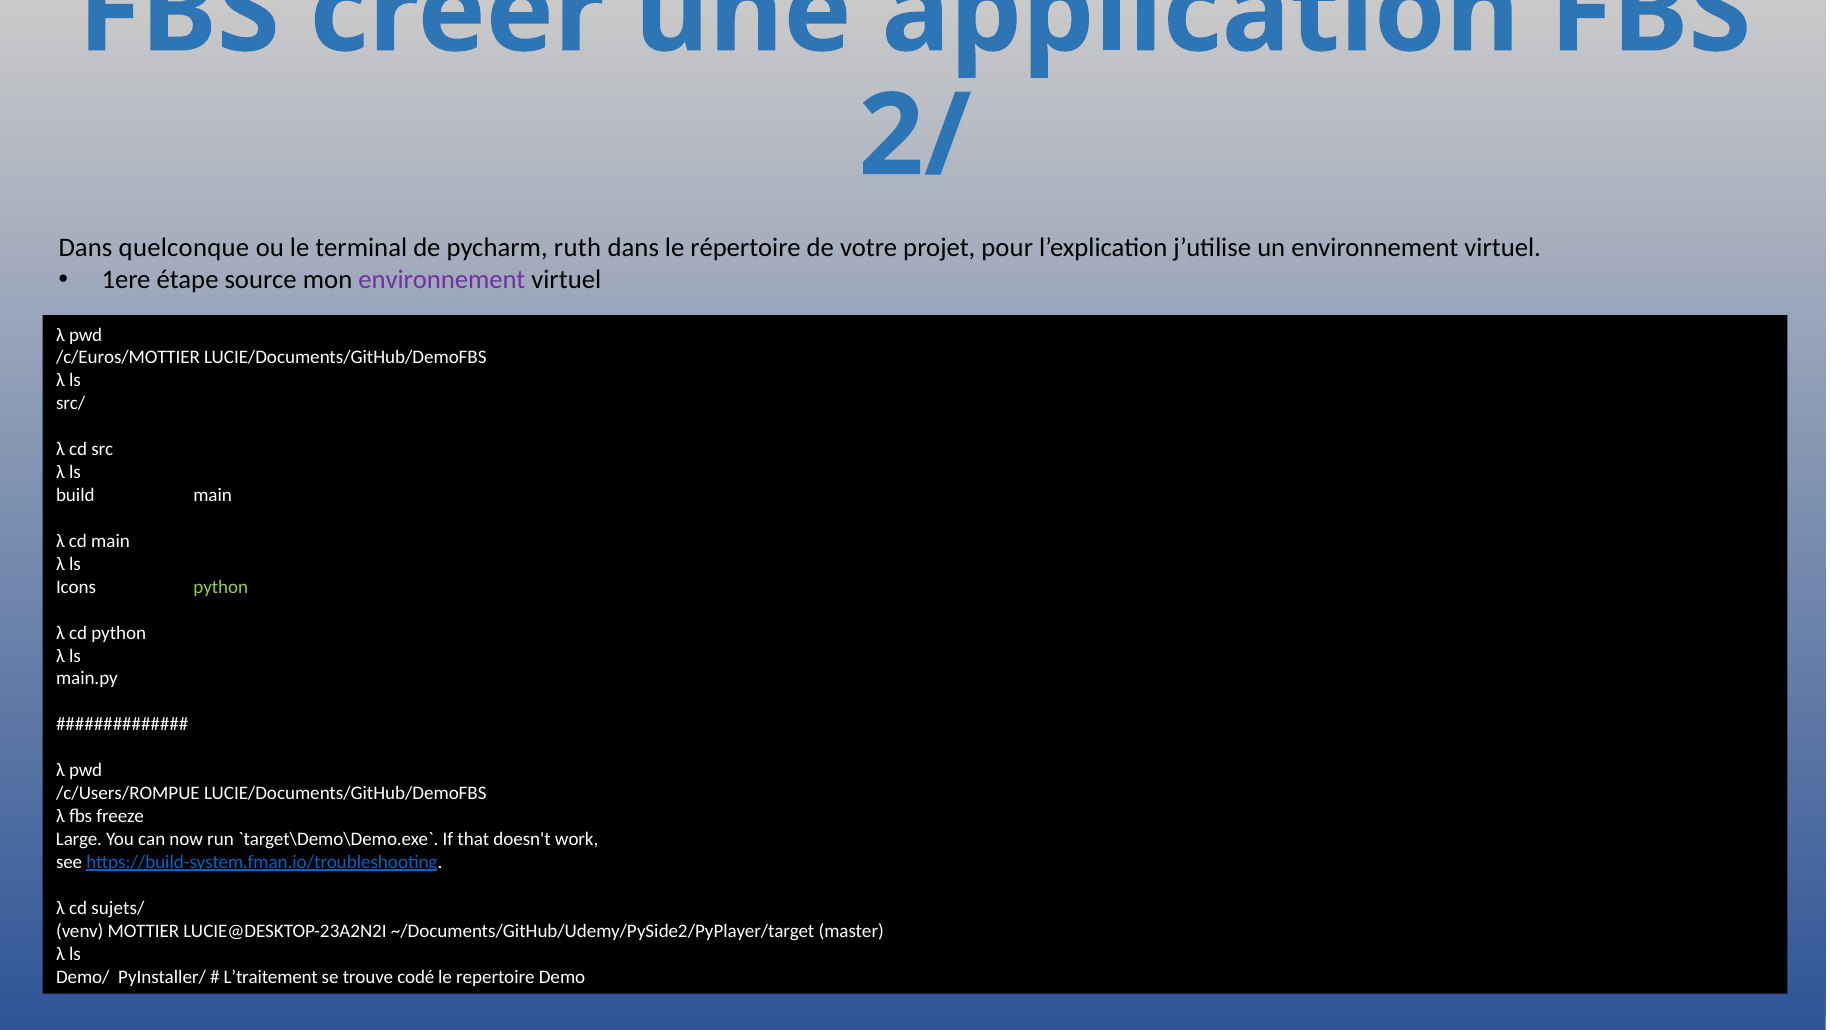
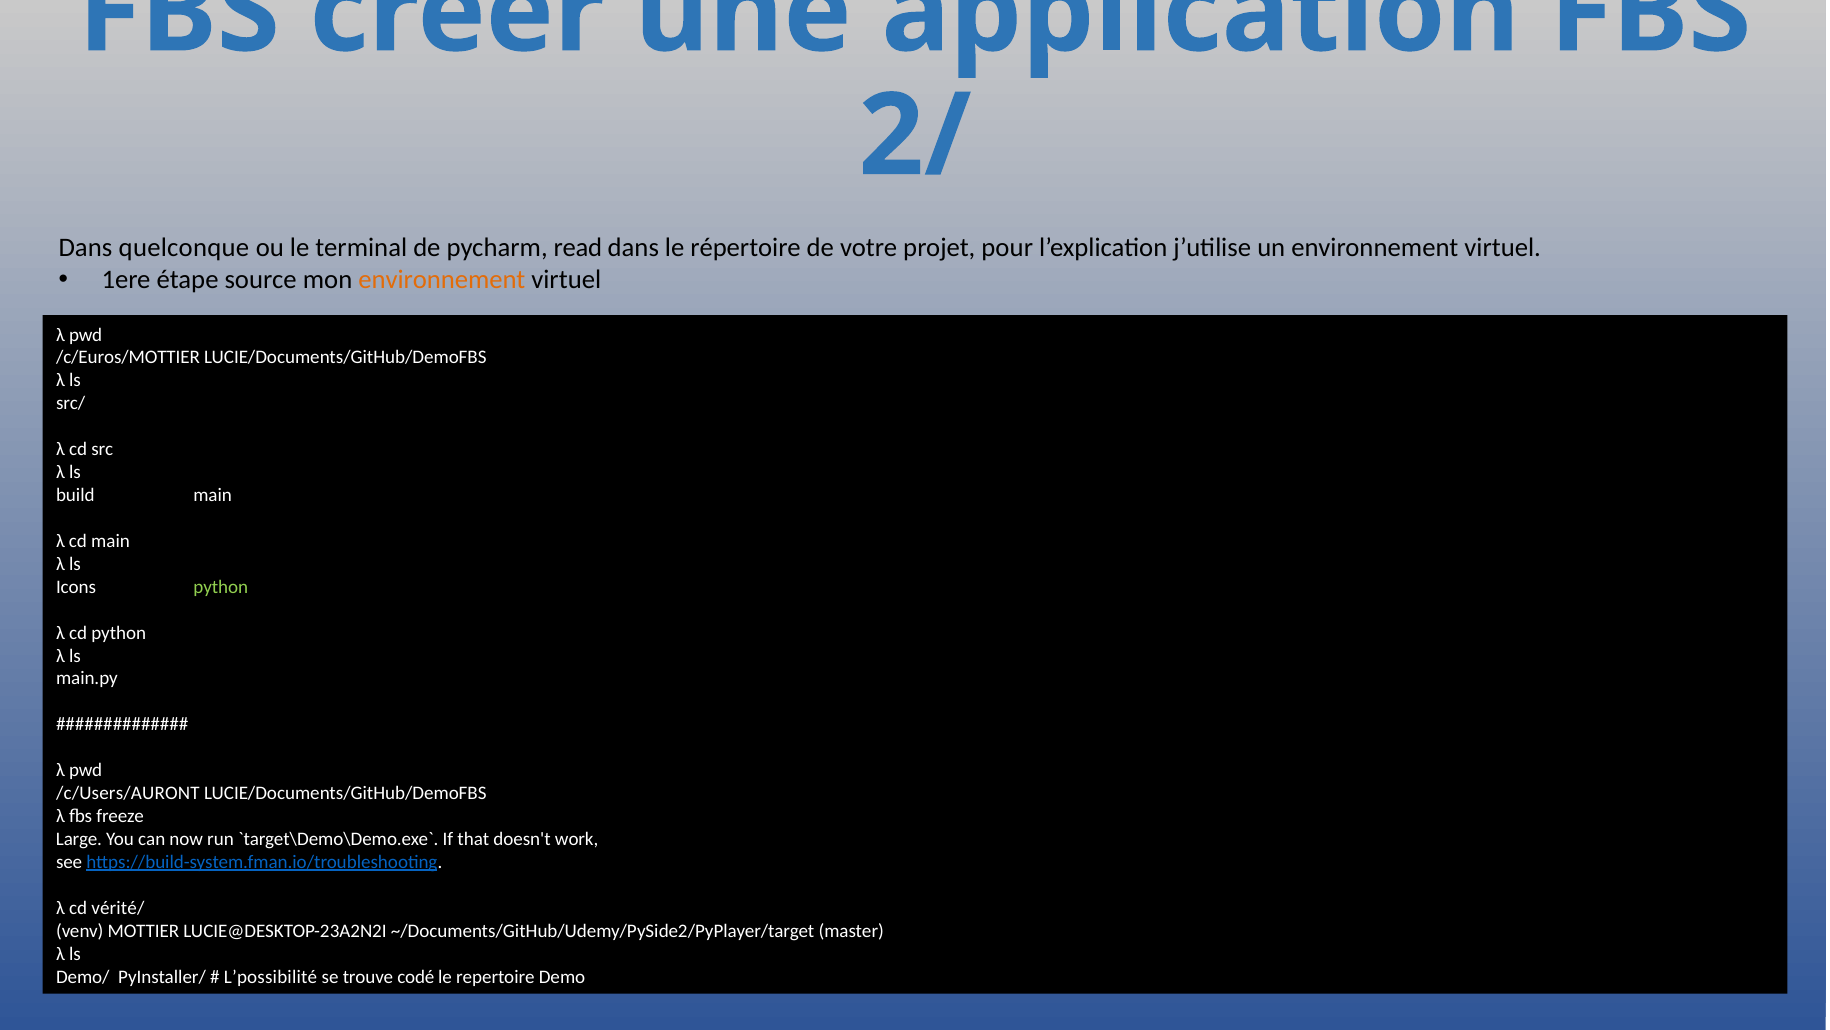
ruth: ruth -> read
environnement at (442, 280) colour: purple -> orange
/c/Users/ROMPUE: /c/Users/ROMPUE -> /c/Users/AURONT
sujets/: sujets/ -> vérité/
L’traitement: L’traitement -> L’possibilité
